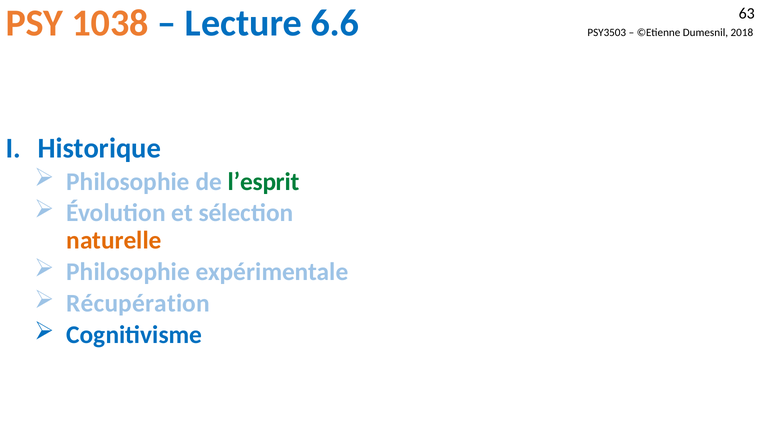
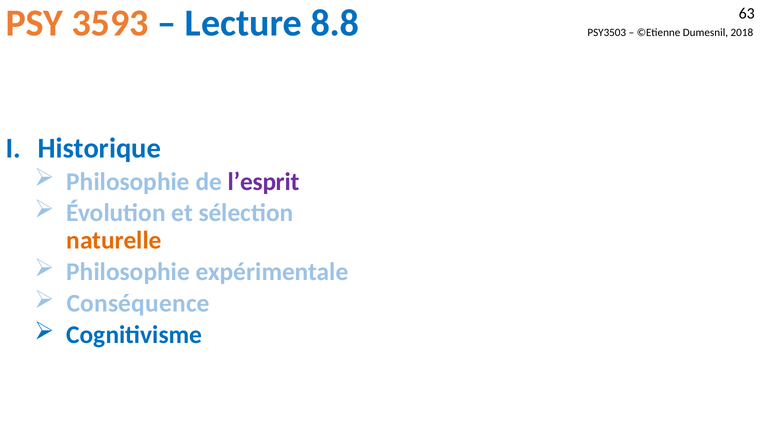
1038: 1038 -> 3593
6.6: 6.6 -> 8.8
l’esprit colour: green -> purple
Récupération: Récupération -> Conséquence
